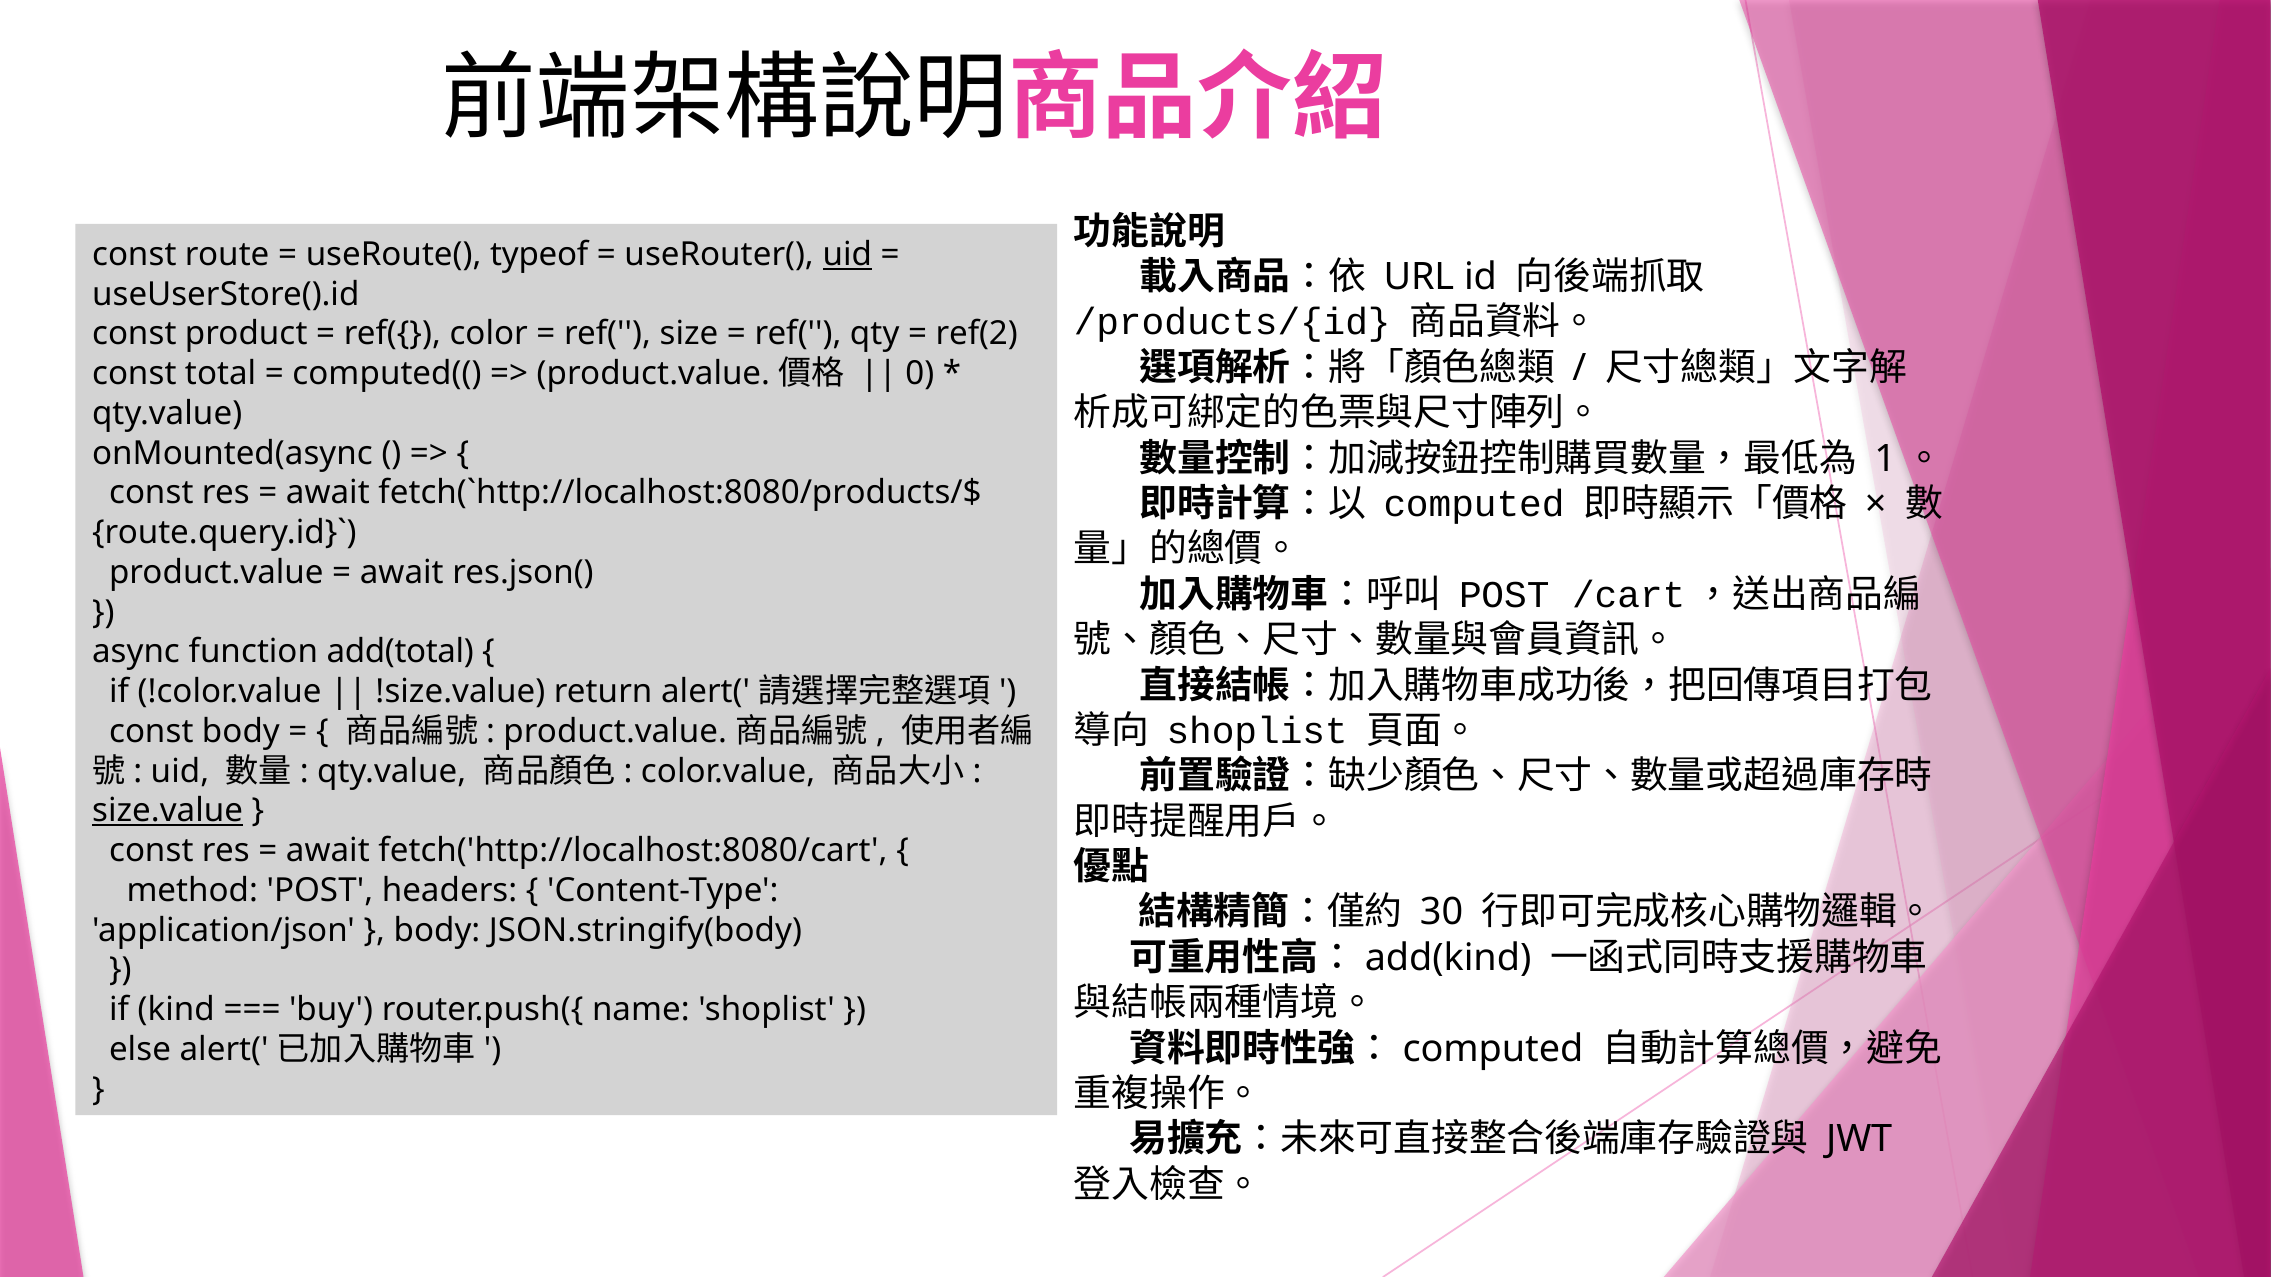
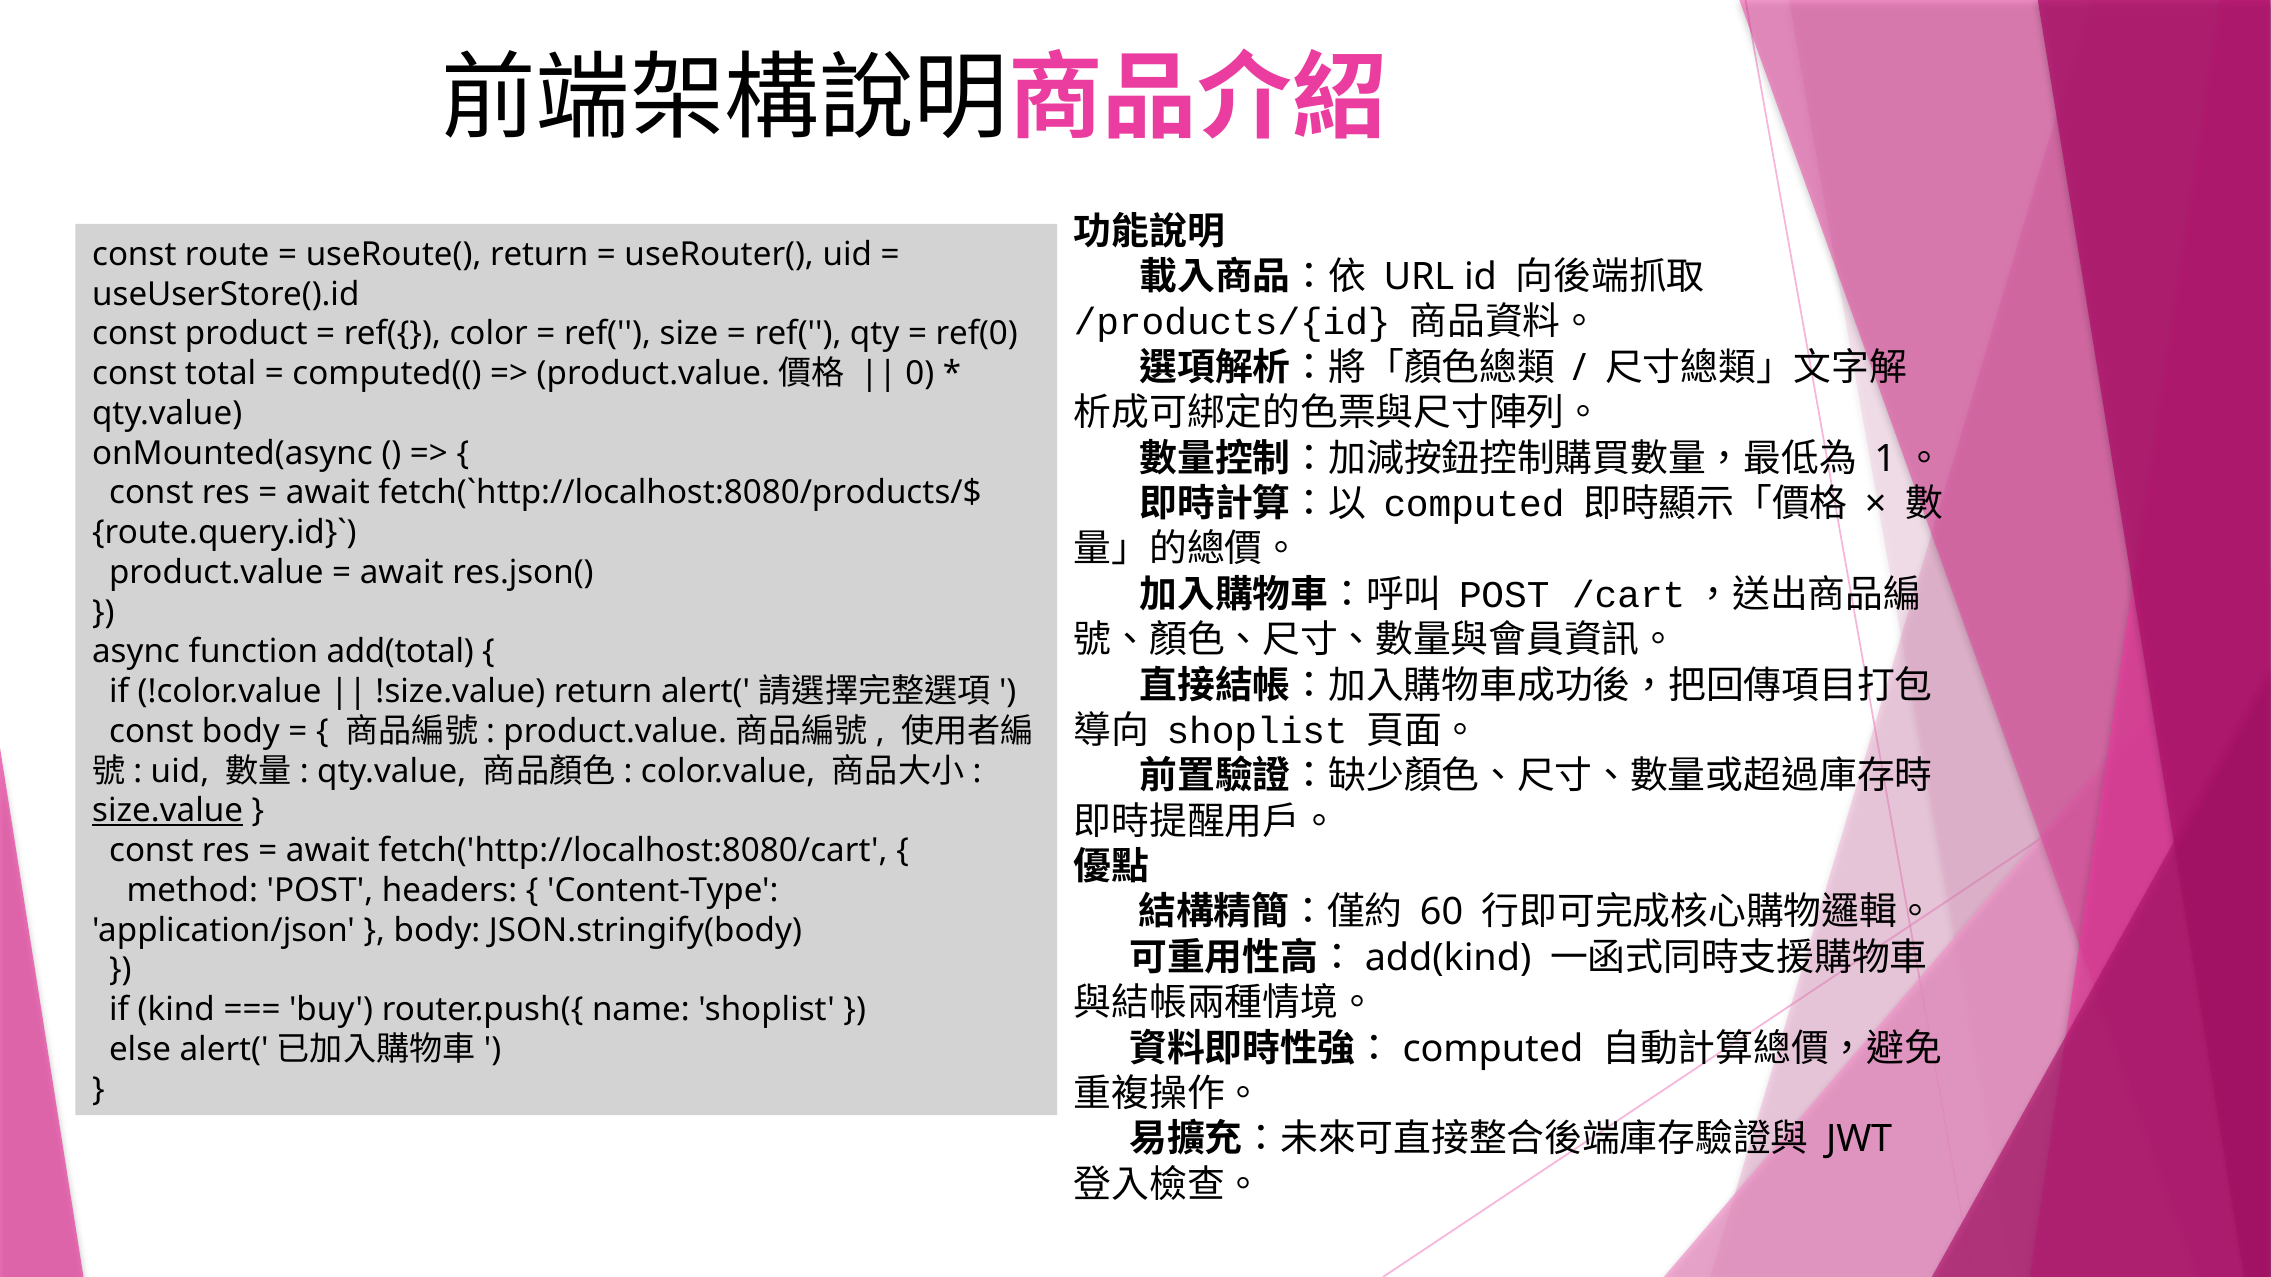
useRoute( typeof: typeof -> return
uid at (847, 255) underline: present -> none
ref(2: ref(2 -> ref(0
30: 30 -> 60
